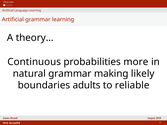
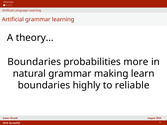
Continuous at (34, 62): Continuous -> Boundaries
likely: likely -> learn
adults: adults -> highly
